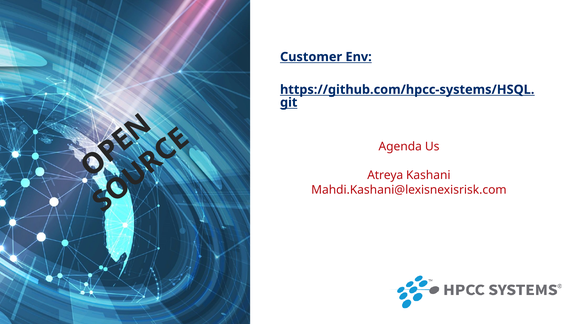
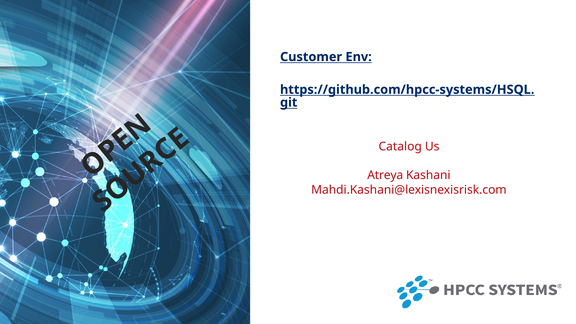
Agenda: Agenda -> Catalog
